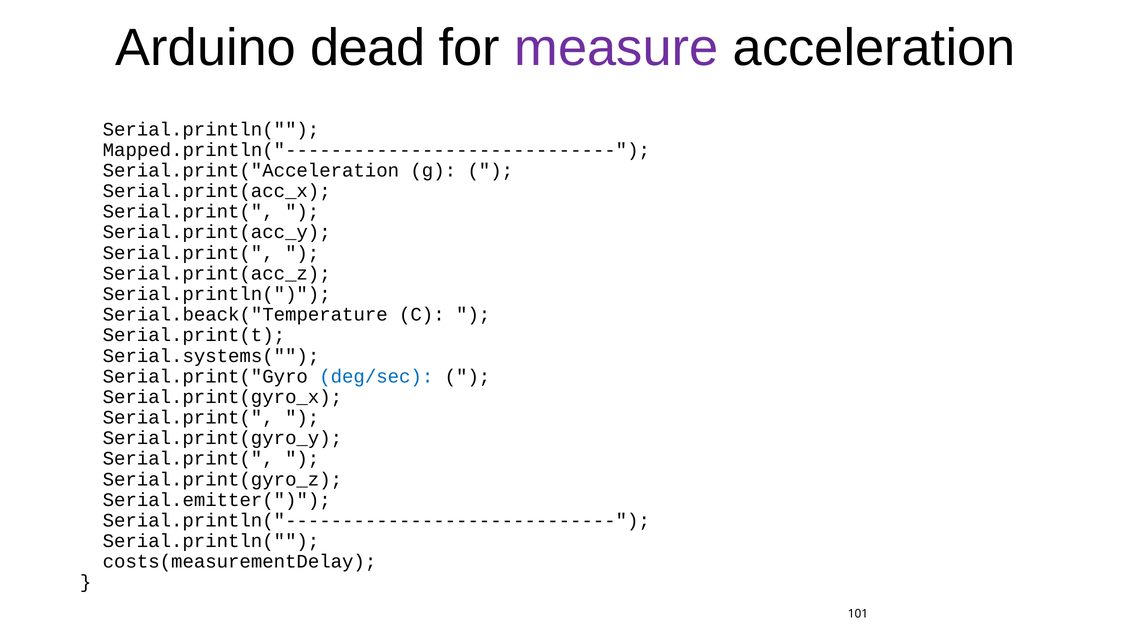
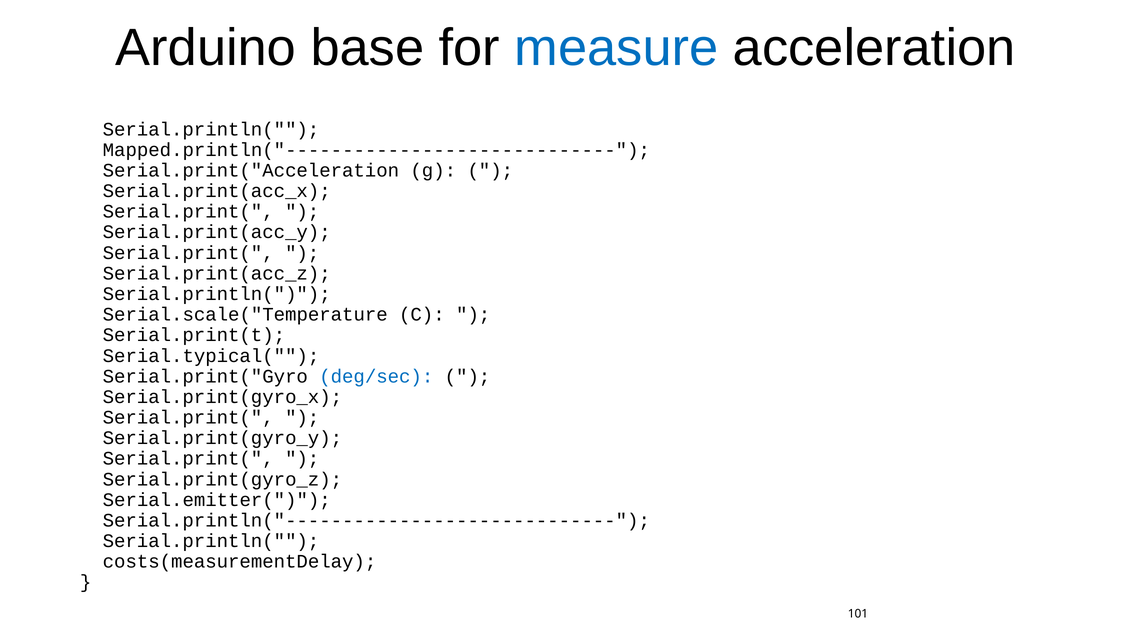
dead: dead -> base
measure colour: purple -> blue
Serial.beack("Temperature: Serial.beack("Temperature -> Serial.scale("Temperature
Serial.systems(: Serial.systems( -> Serial.typical(
